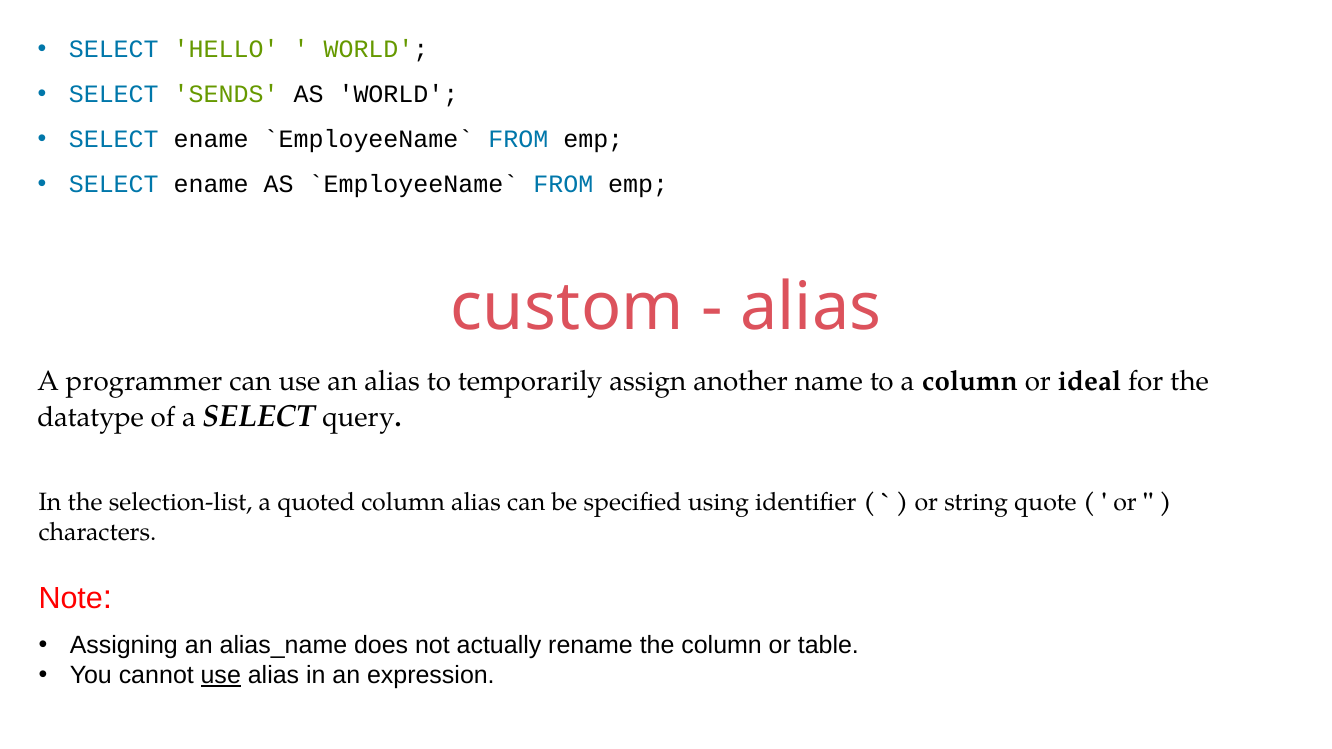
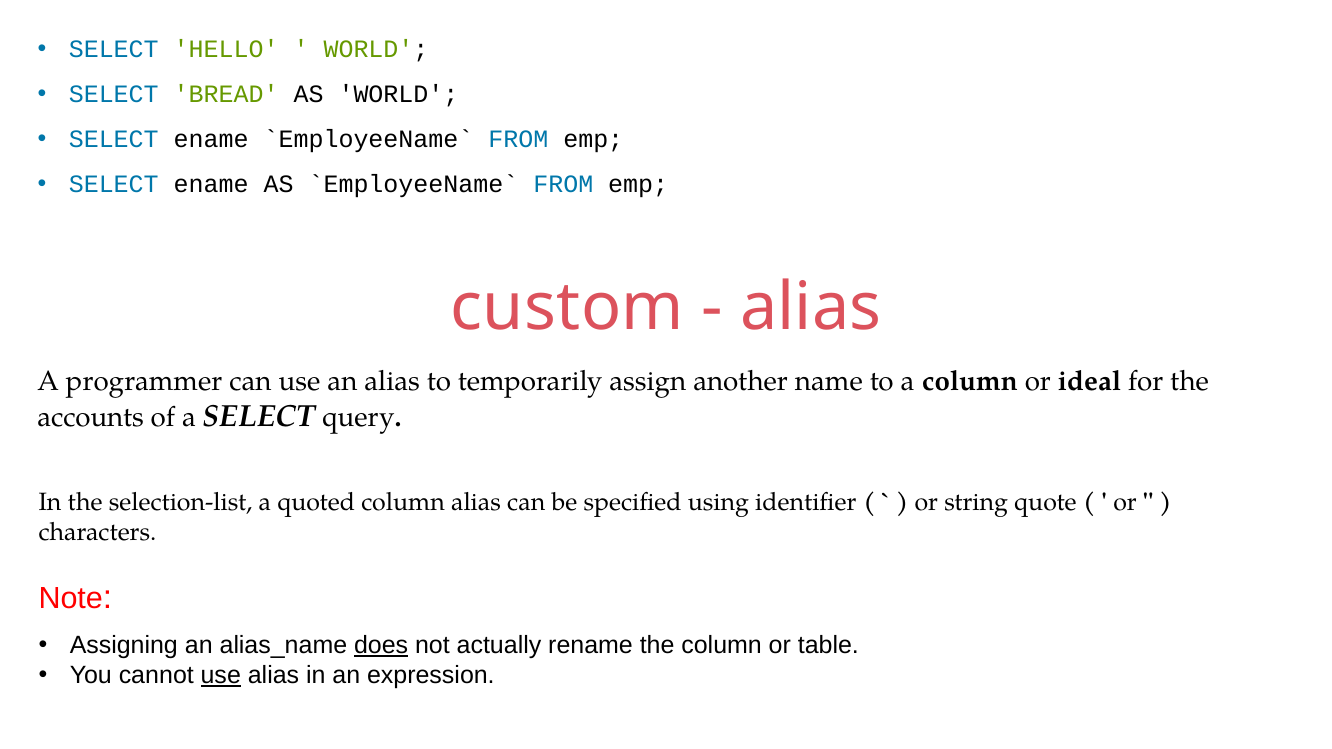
SENDS: SENDS -> BREAD
datatype: datatype -> accounts
does underline: none -> present
